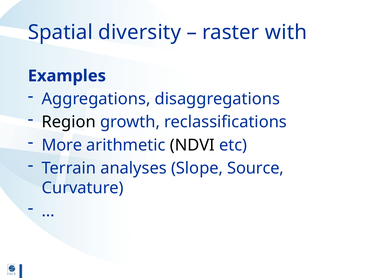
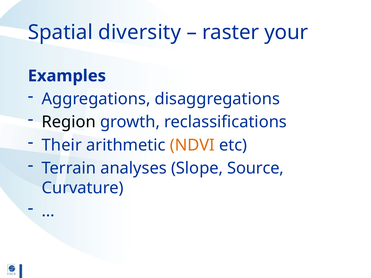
with: with -> your
More: More -> Their
NDVI colour: black -> orange
